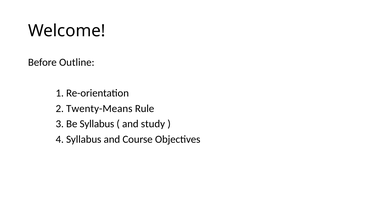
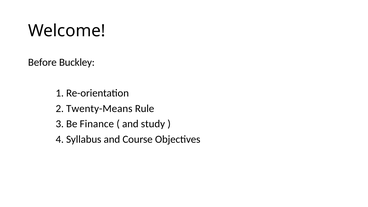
Outline: Outline -> Buckley
Be Syllabus: Syllabus -> Finance
